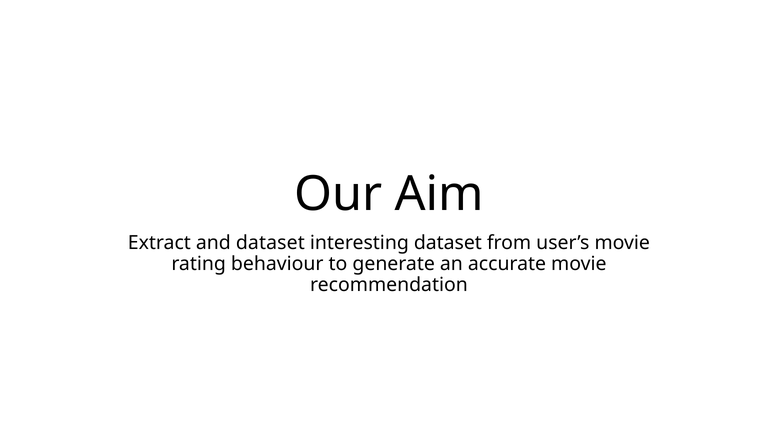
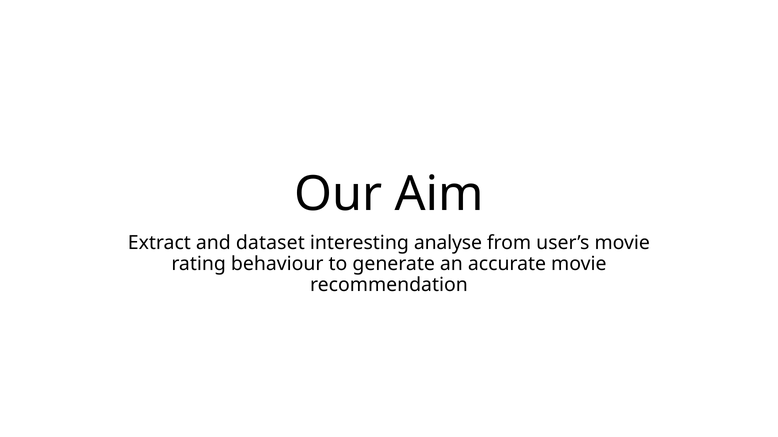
interesting dataset: dataset -> analyse
